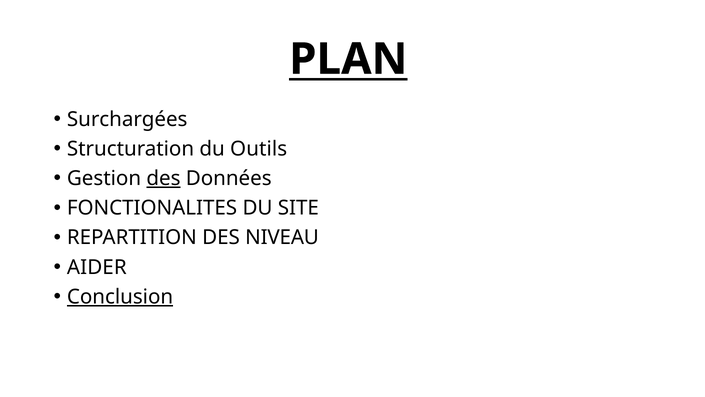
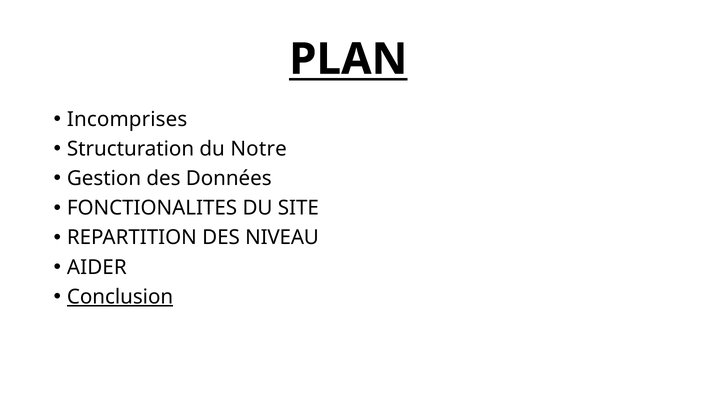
Surchargées: Surchargées -> Incomprises
Outils: Outils -> Notre
des at (163, 178) underline: present -> none
